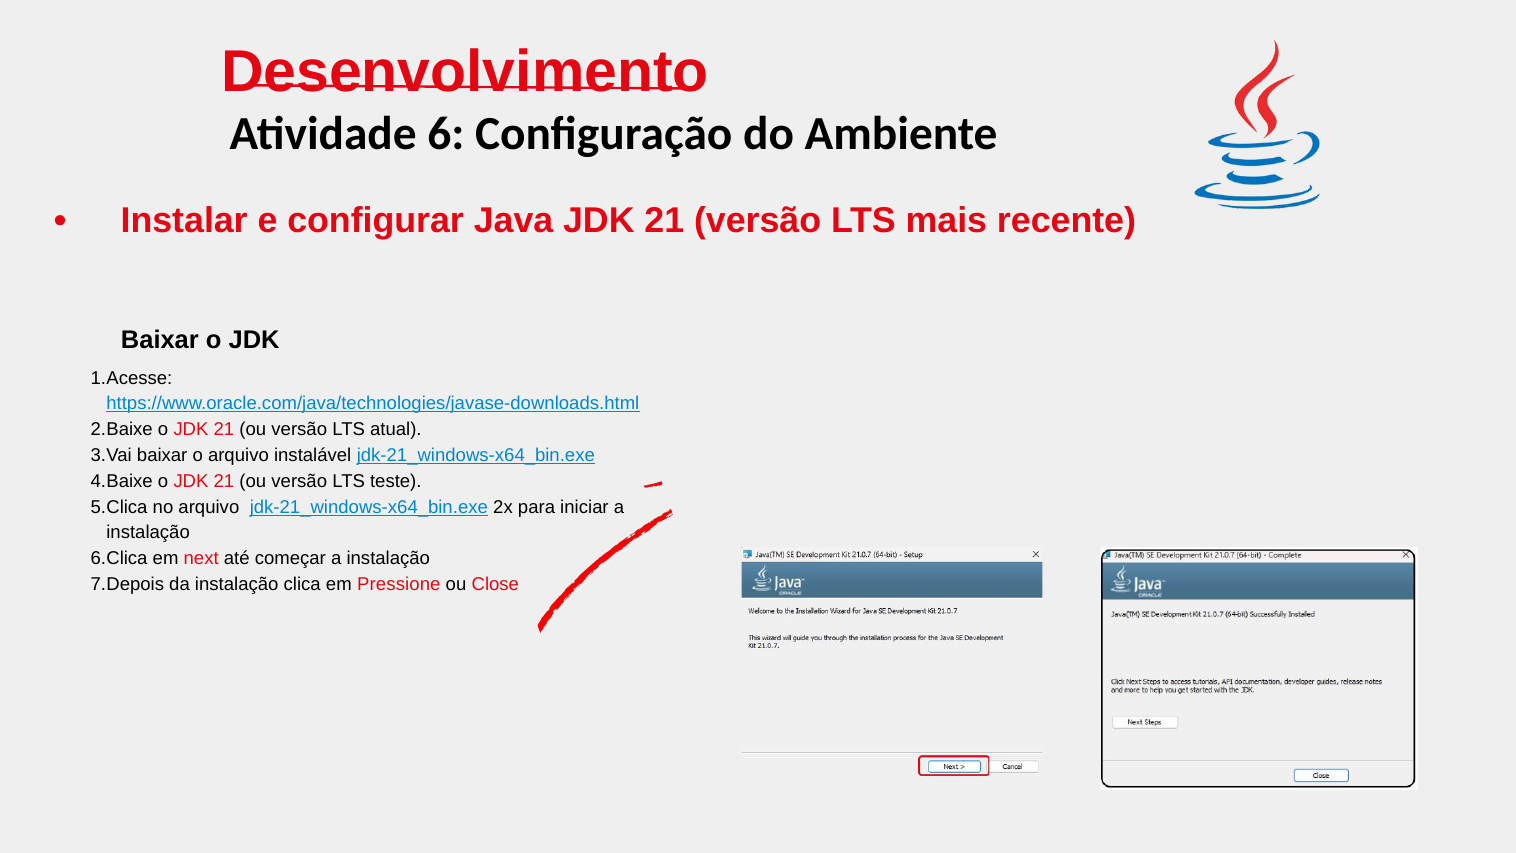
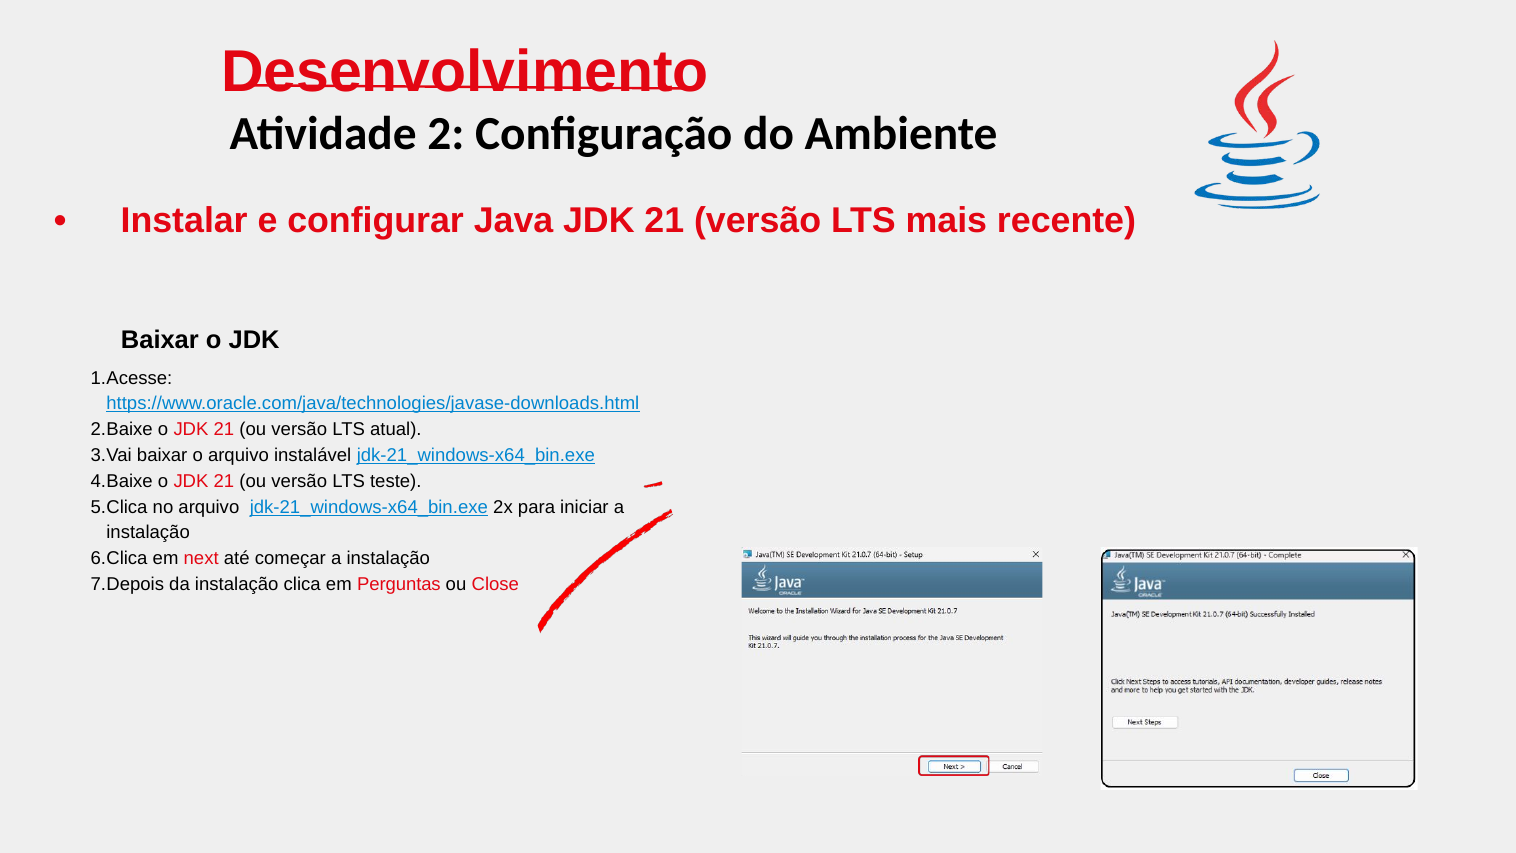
6: 6 -> 2
Pressione: Pressione -> Perguntas
